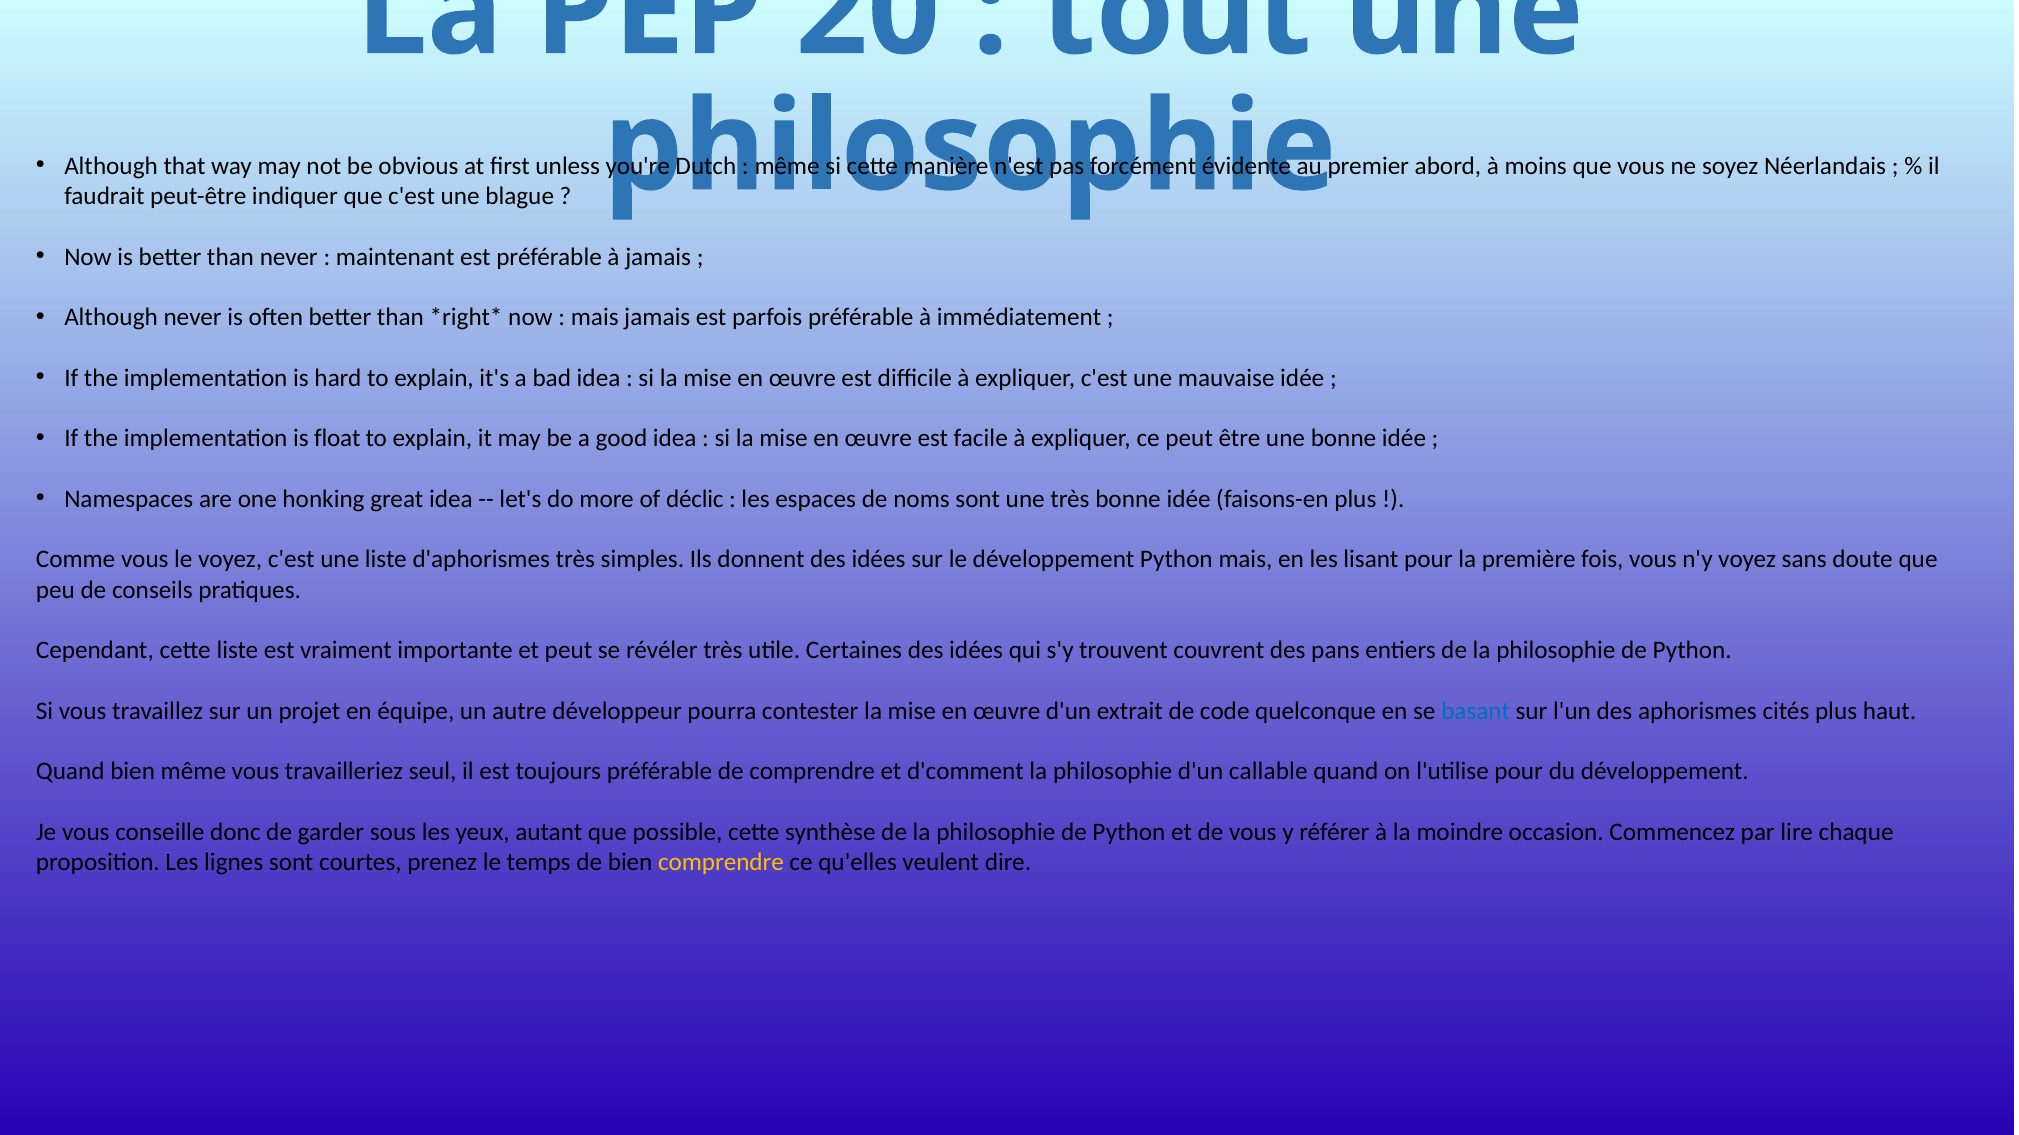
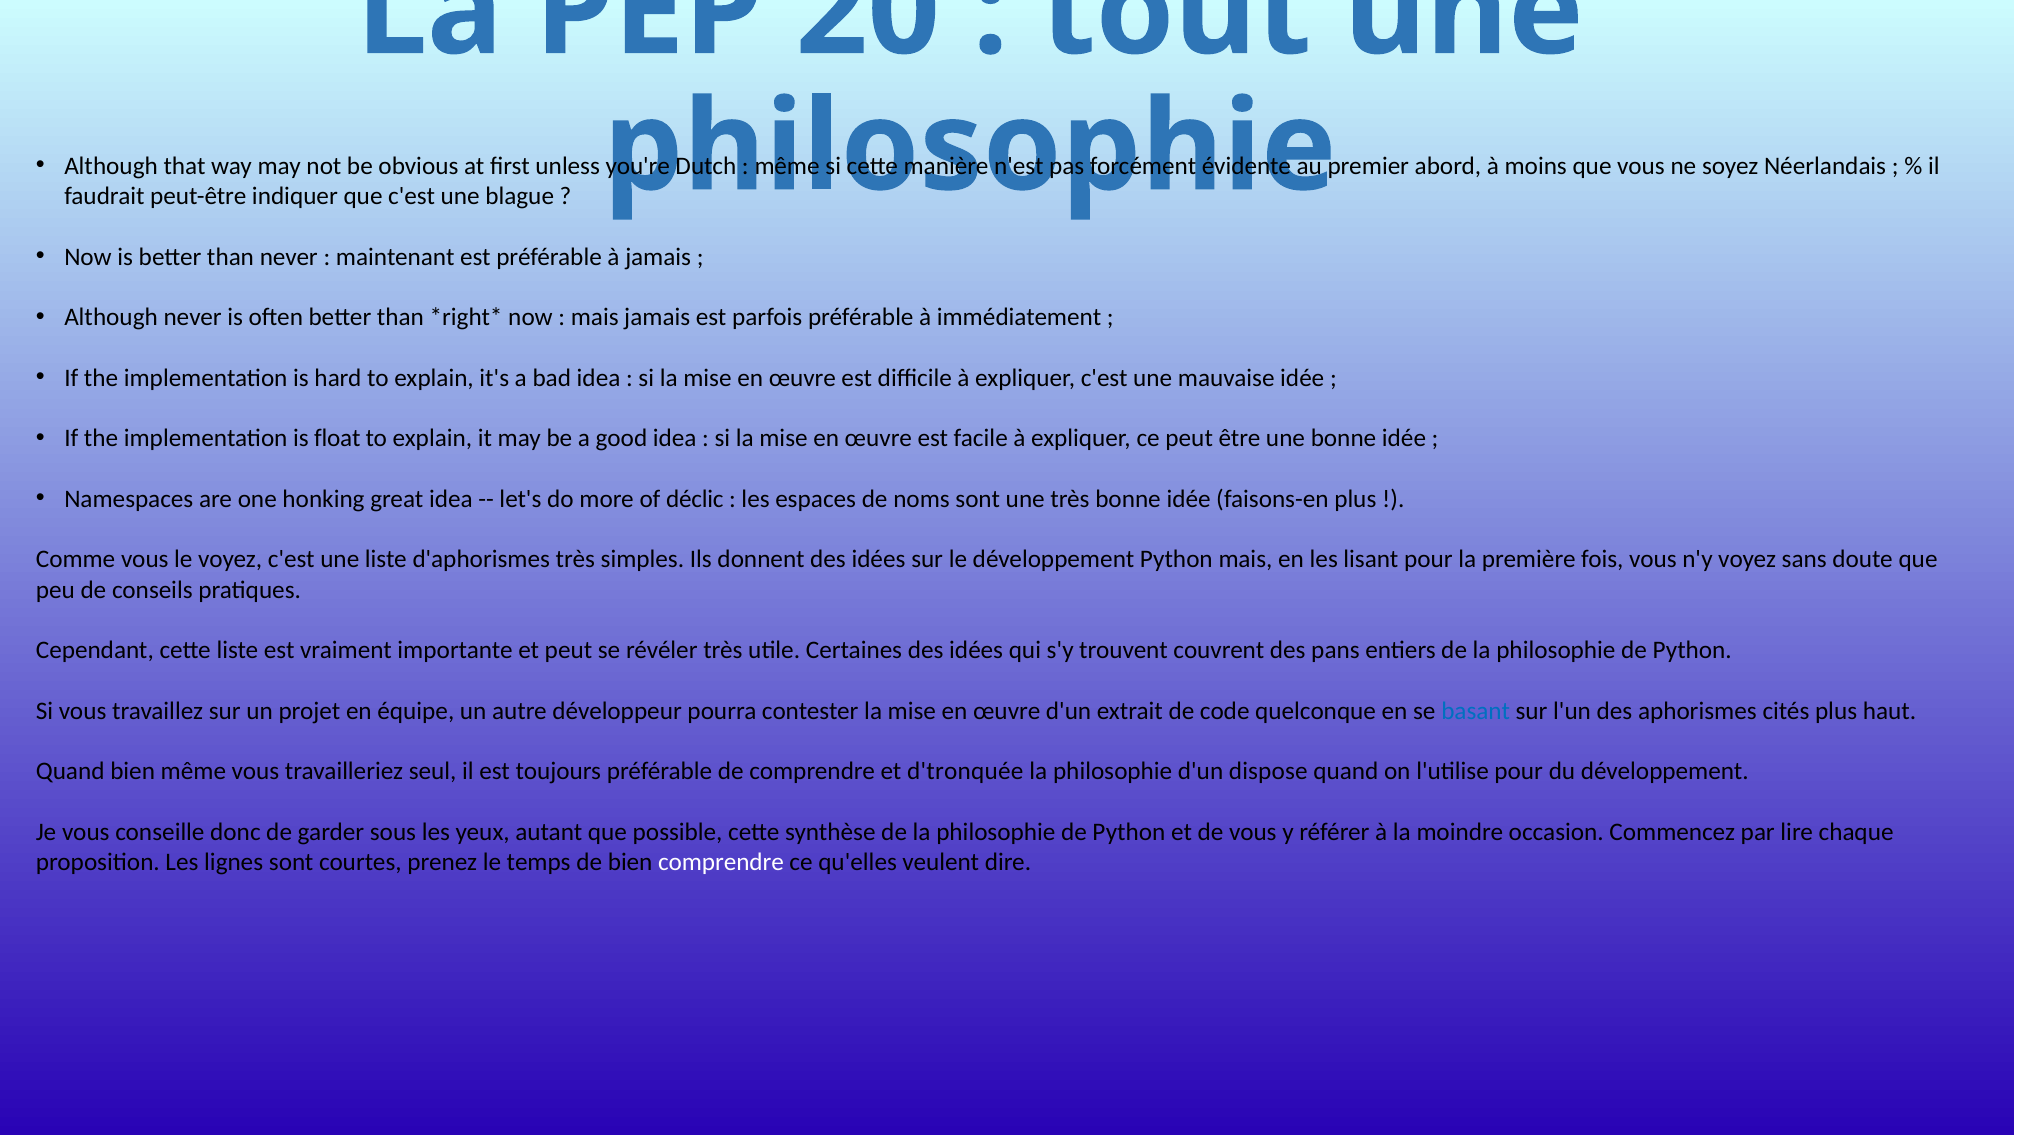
d'comment: d'comment -> d'tronquée
callable: callable -> dispose
comprendre at (721, 863) colour: yellow -> white
